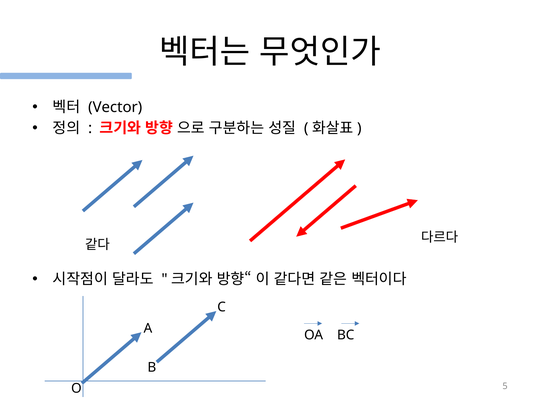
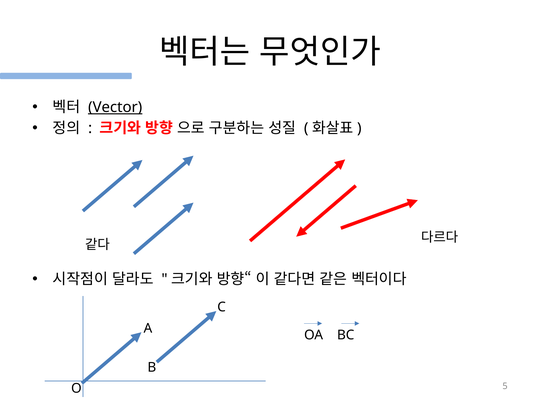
Vector underline: none -> present
